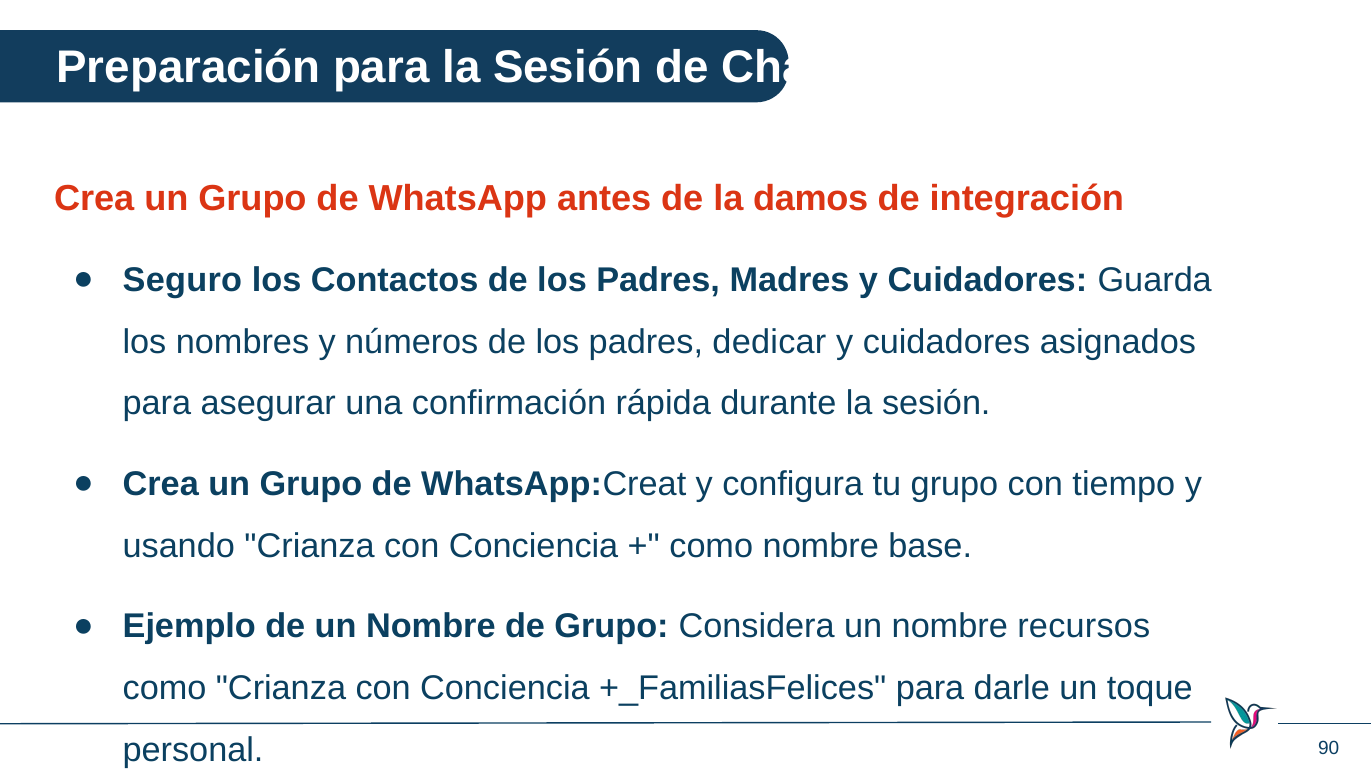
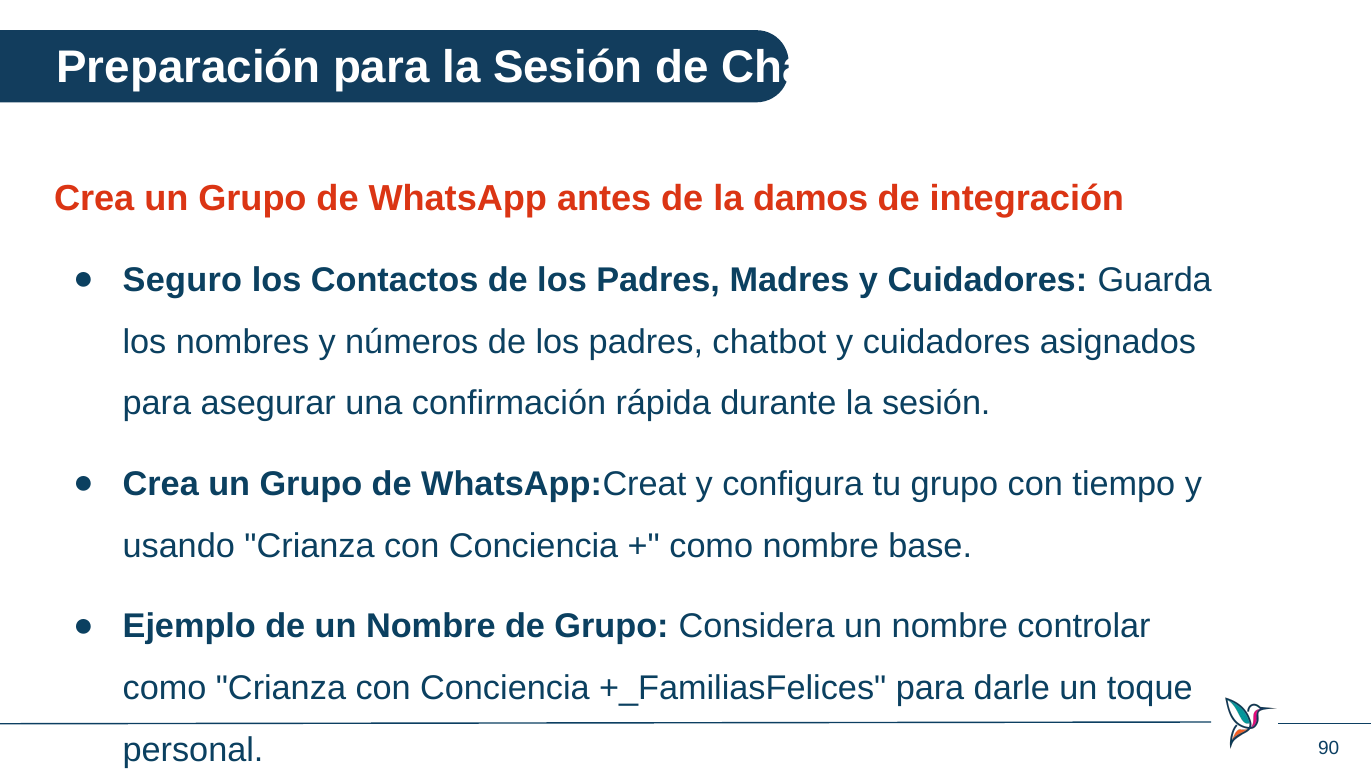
dedicar: dedicar -> chatbot
recursos: recursos -> controlar
